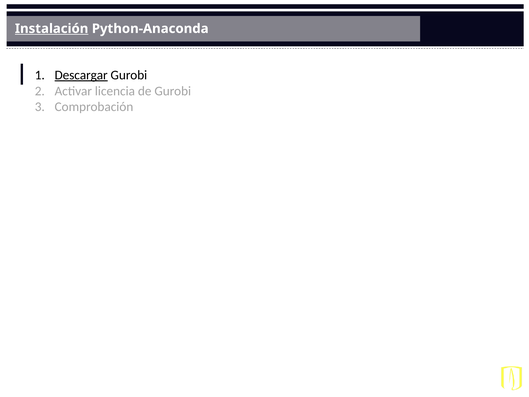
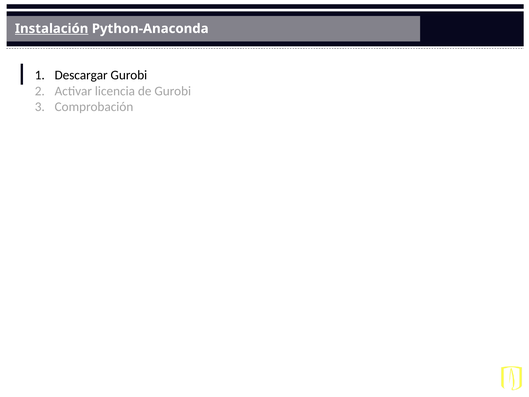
Descargar underline: present -> none
